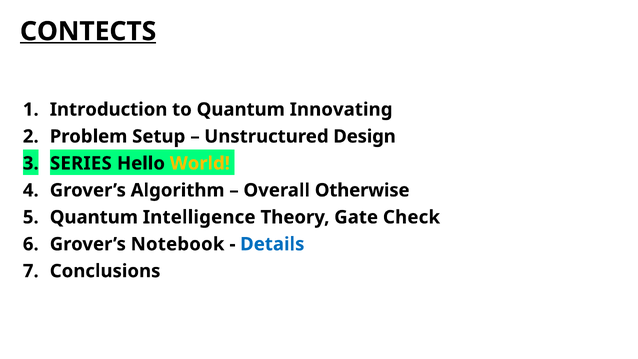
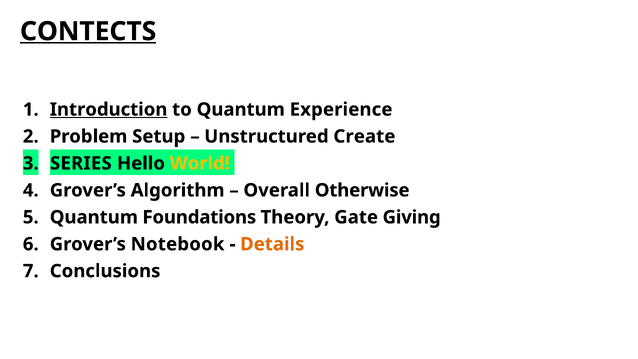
Introduction underline: none -> present
Innovating: Innovating -> Experience
Design: Design -> Create
Intelligence: Intelligence -> Foundations
Check: Check -> Giving
Details colour: blue -> orange
